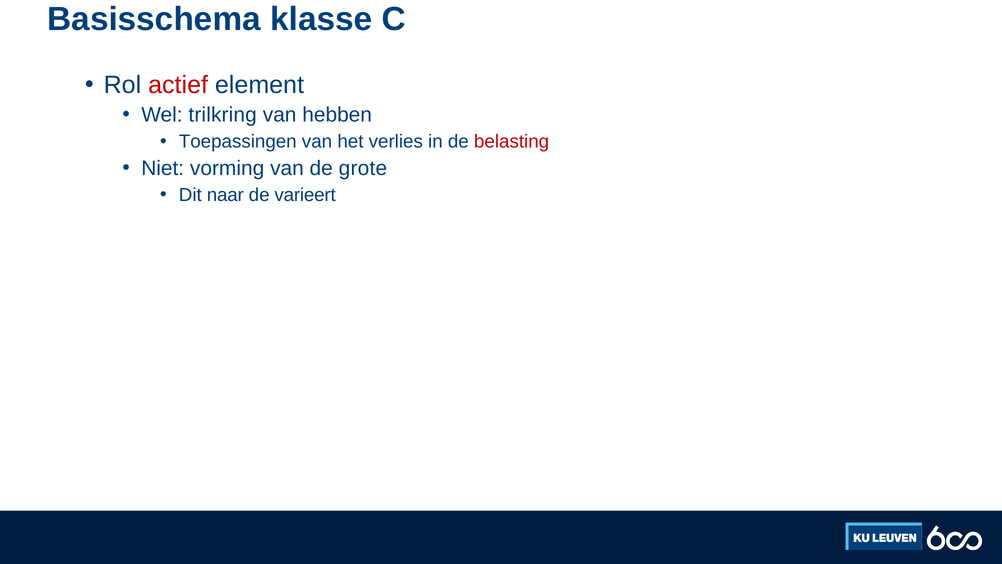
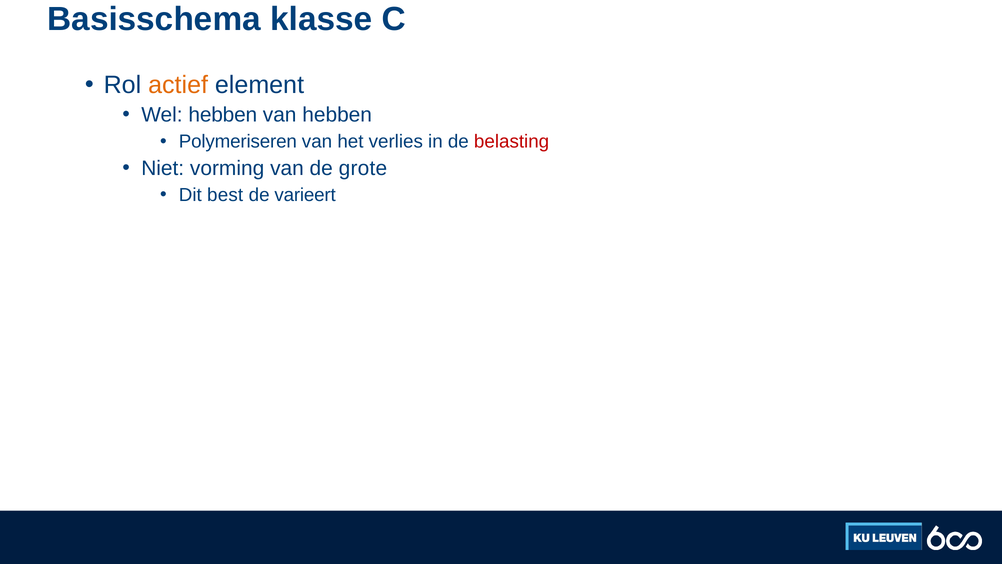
actief colour: red -> orange
Wel trilkring: trilkring -> hebben
Toepassingen: Toepassingen -> Polymeriseren
naar: naar -> best
